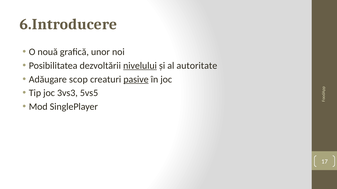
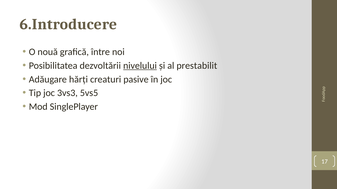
unor: unor -> între
autoritate: autoritate -> prestabilit
scop: scop -> hărți
pasive underline: present -> none
